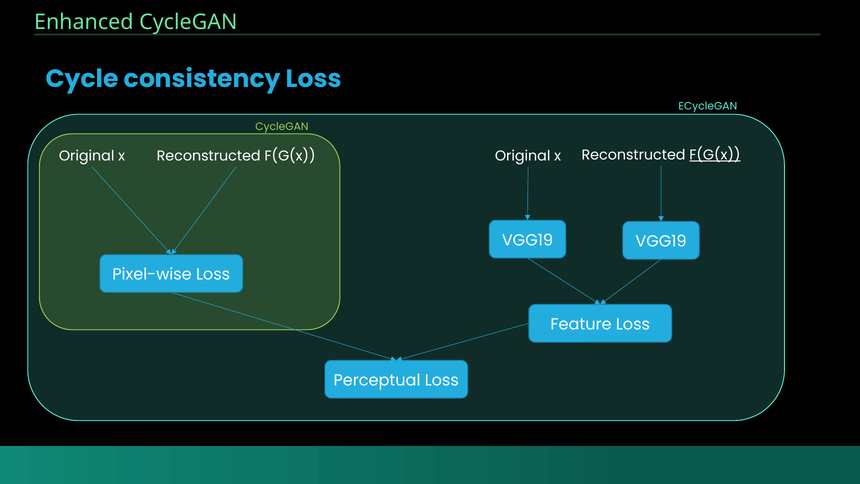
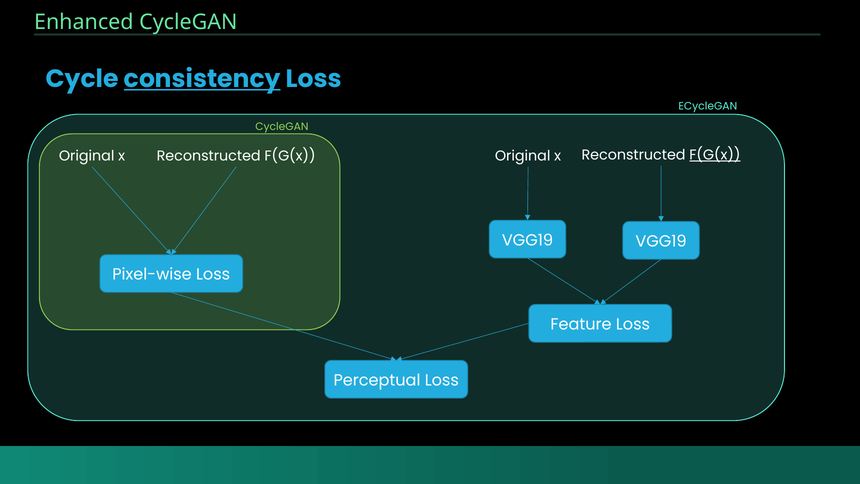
consistency underline: none -> present
